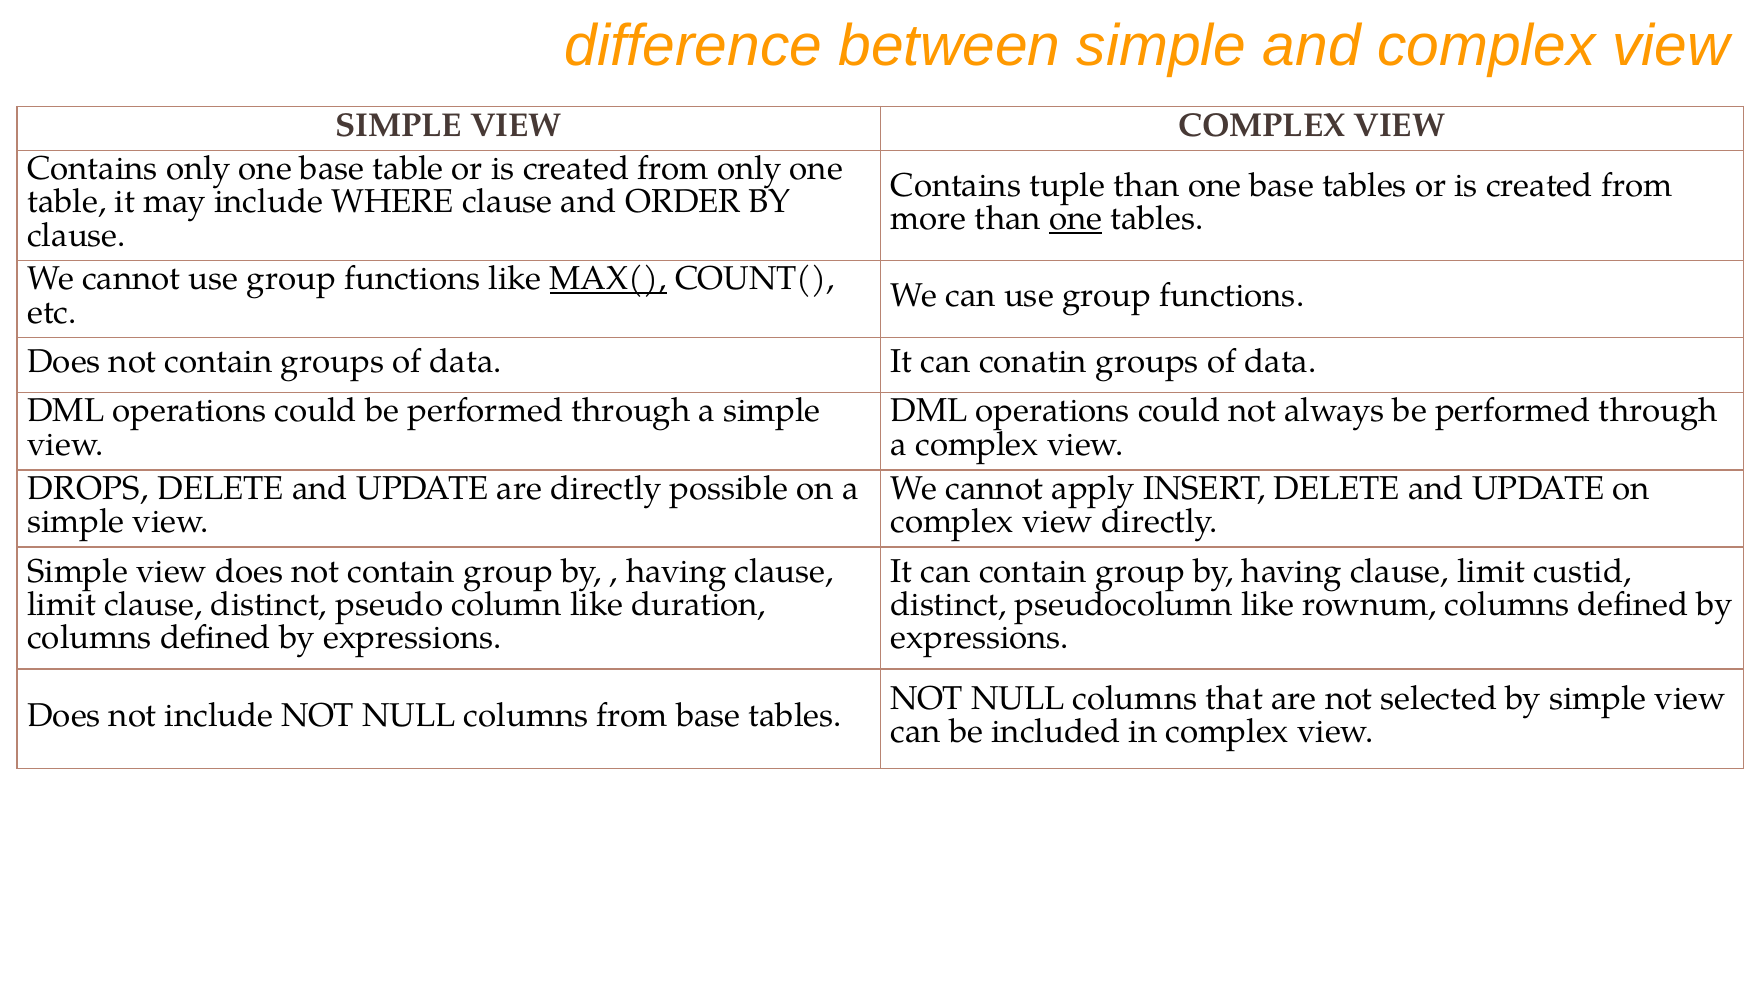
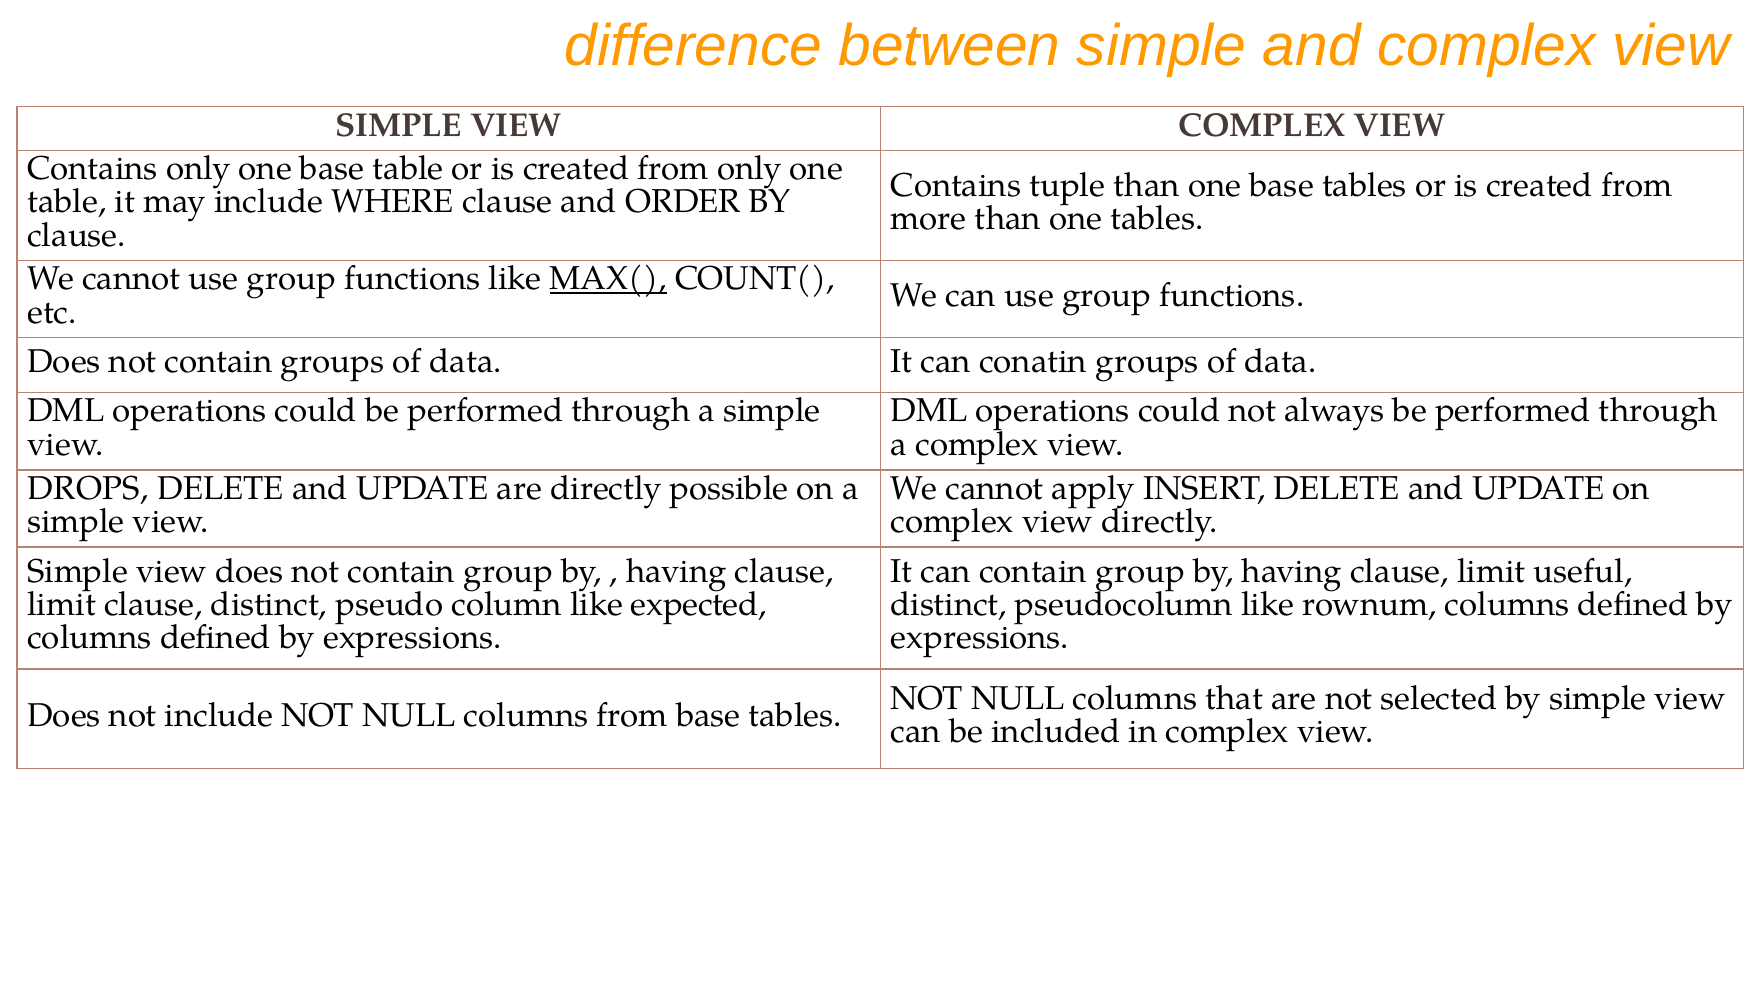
one at (1076, 219) underline: present -> none
custid: custid -> useful
duration: duration -> expected
